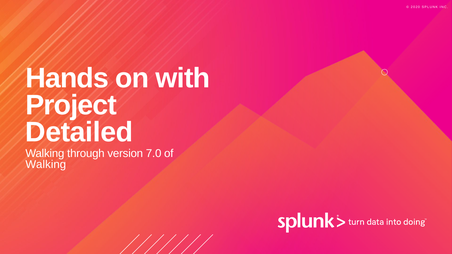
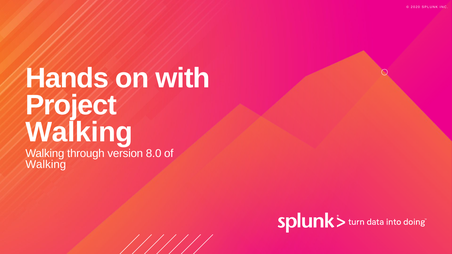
Detailed at (79, 132): Detailed -> Walking
7.0: 7.0 -> 8.0
